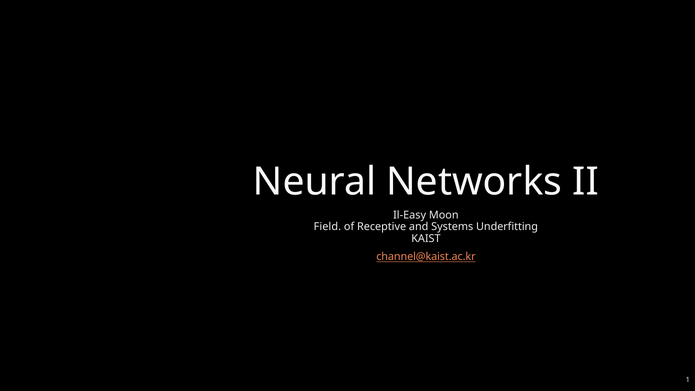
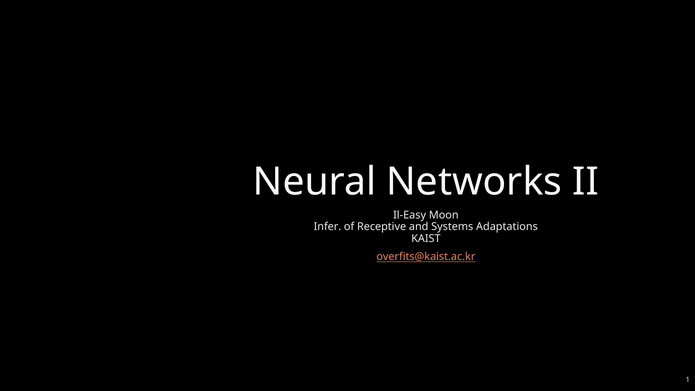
Field: Field -> Infer
Underfitting: Underfitting -> Adaptations
channel@kaist.ac.kr: channel@kaist.ac.kr -> overfits@kaist.ac.kr
